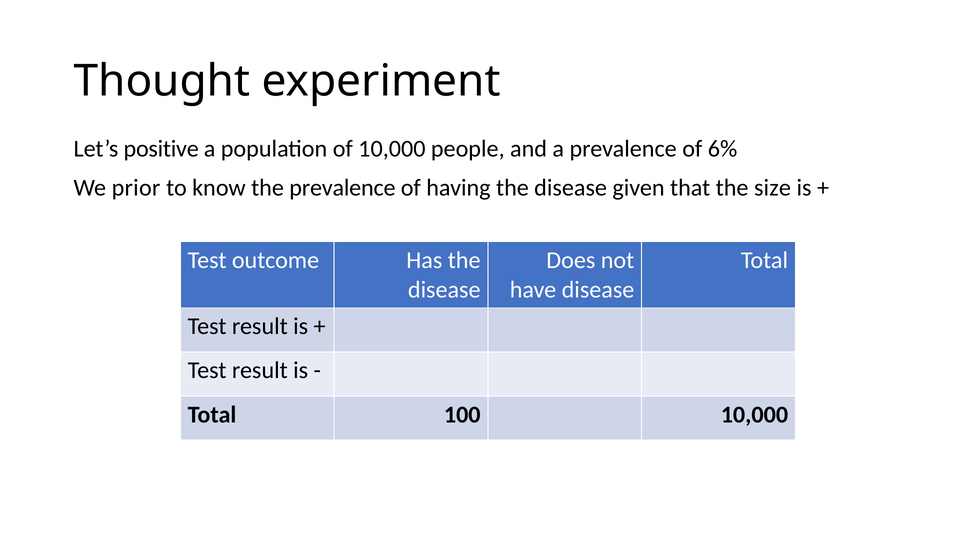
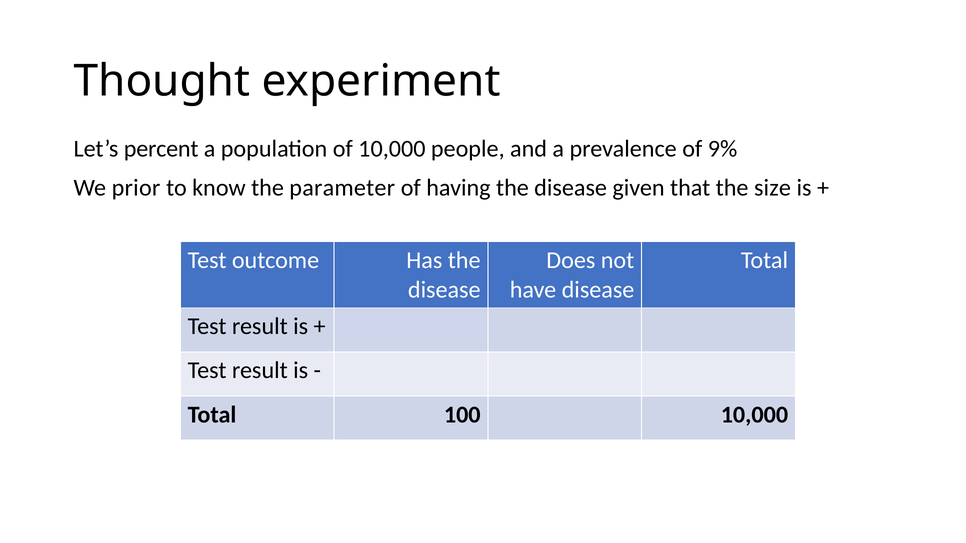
positive: positive -> percent
6%: 6% -> 9%
the prevalence: prevalence -> parameter
